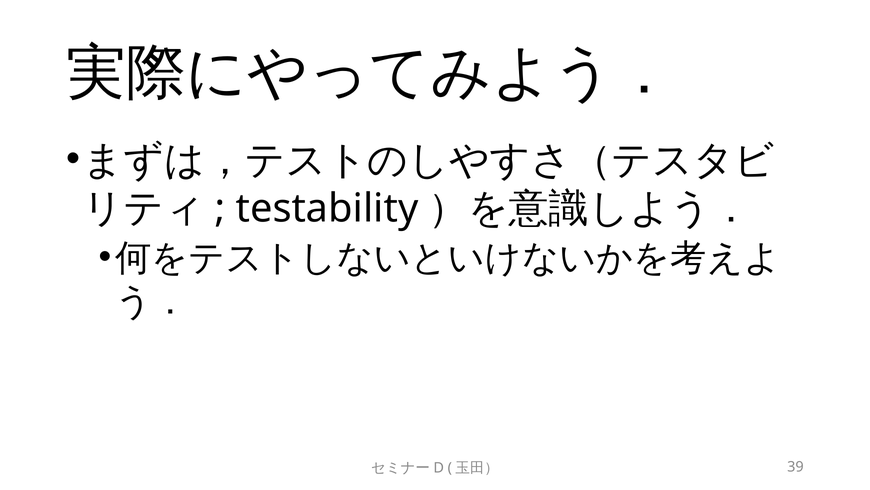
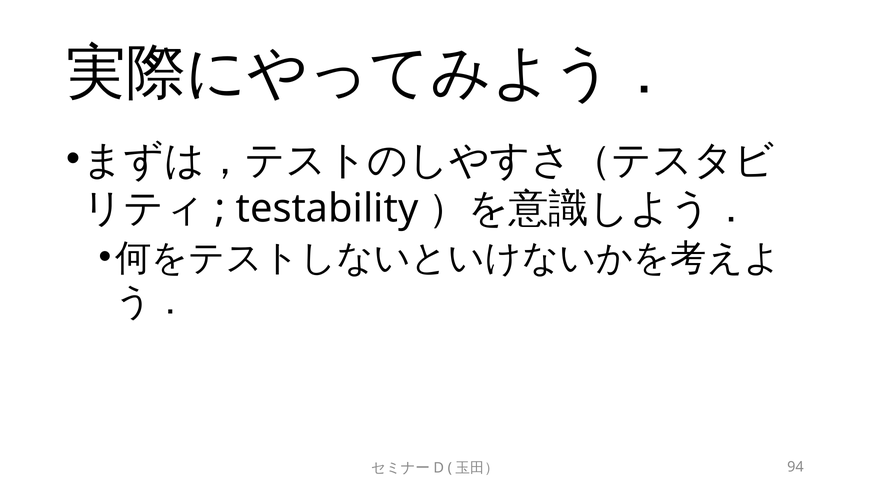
39: 39 -> 94
